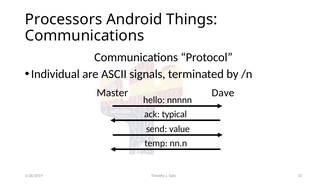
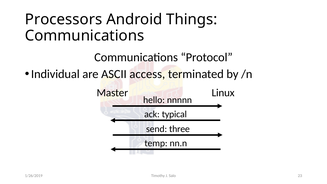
signals: signals -> access
Dave: Dave -> Linux
value: value -> three
